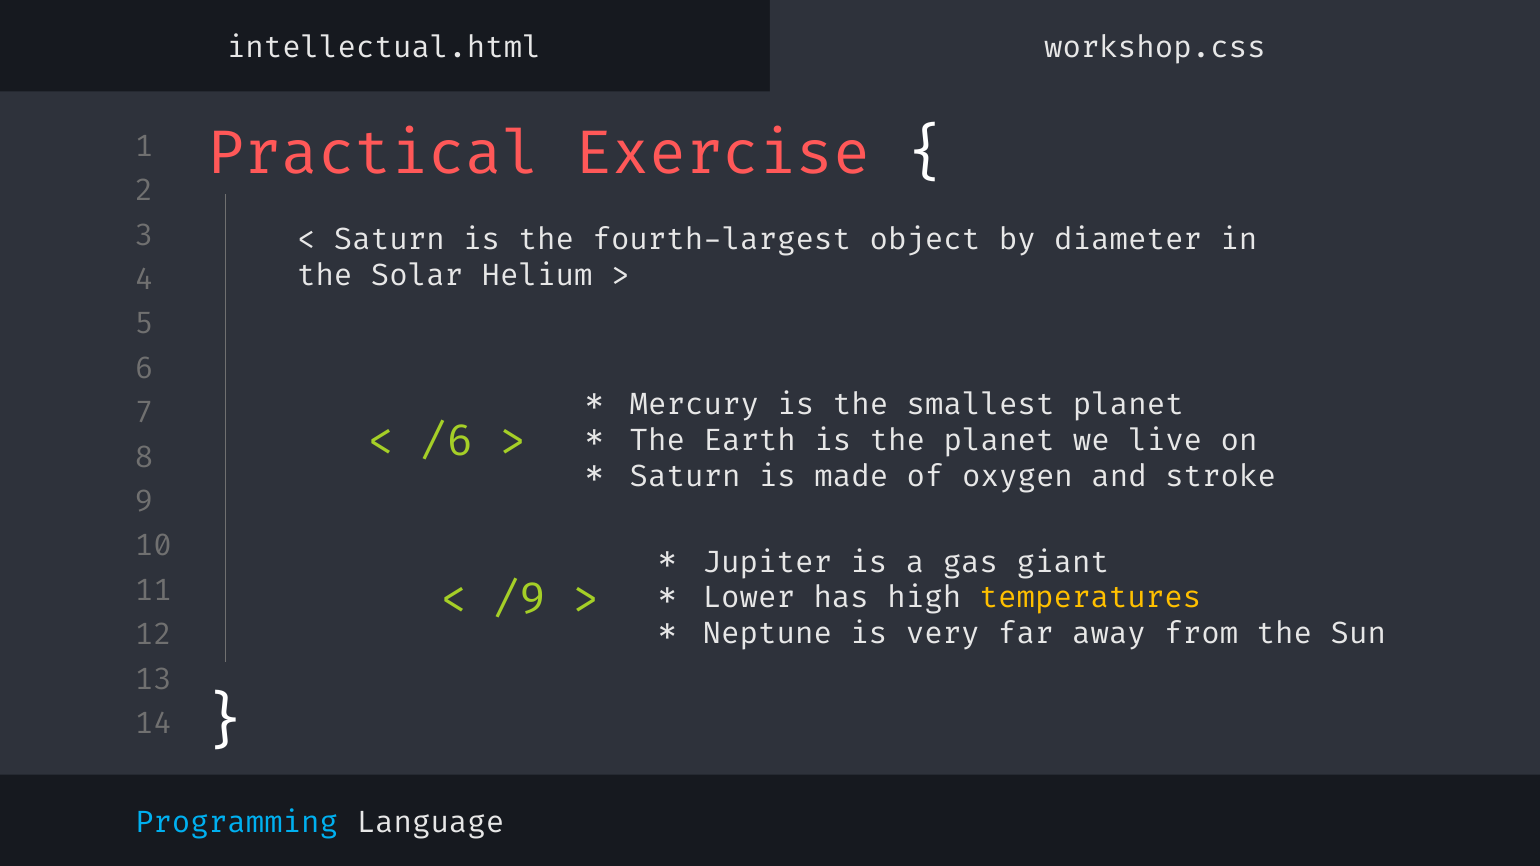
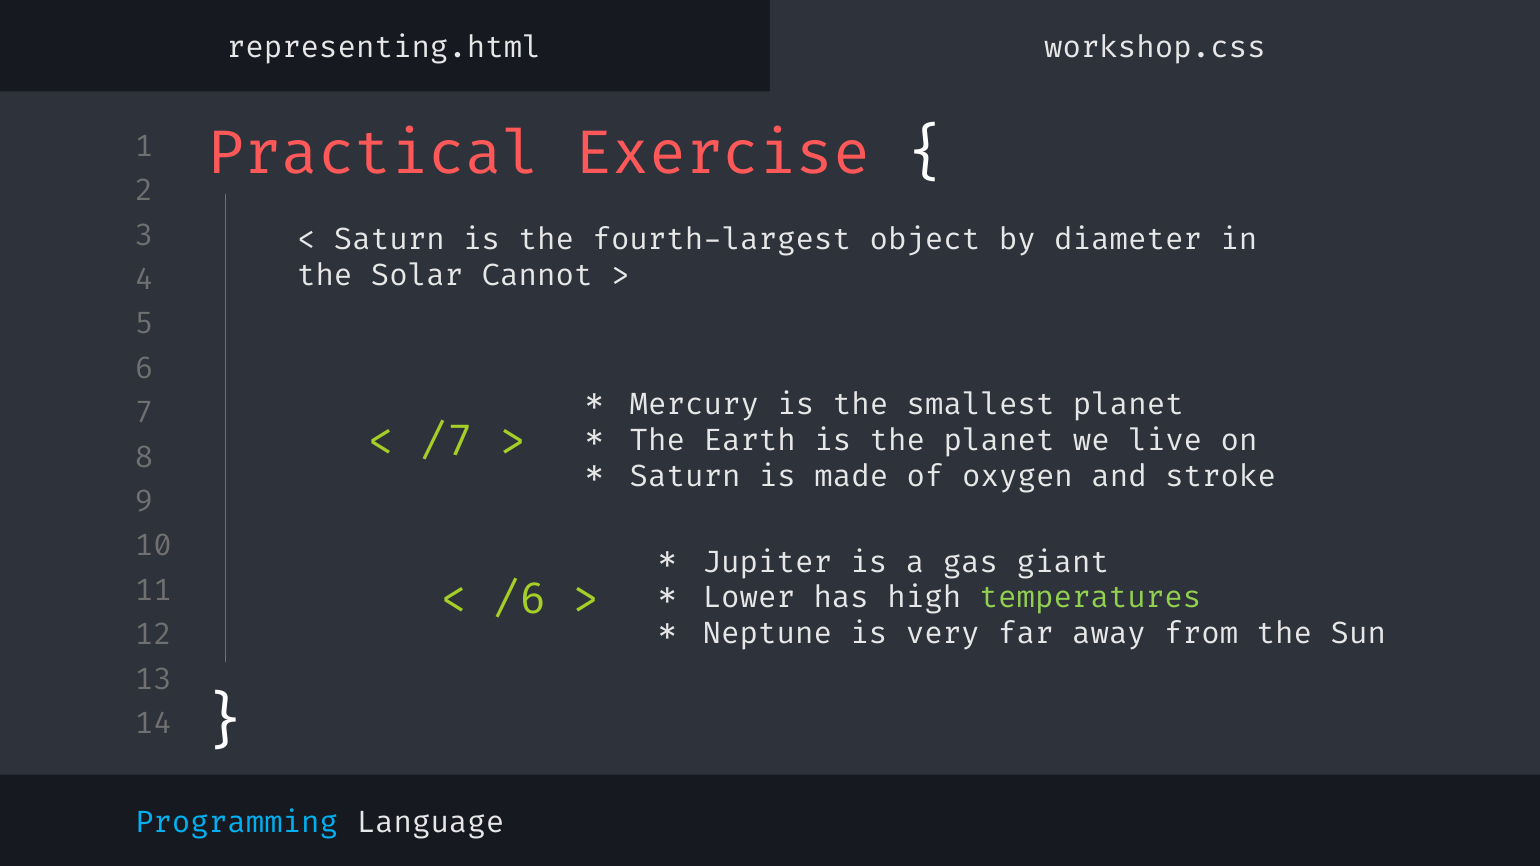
intellectual.html: intellectual.html -> representing.html
Helium: Helium -> Cannot
/6: /6 -> /7
/9: /9 -> /6
temperatures colour: yellow -> light green
